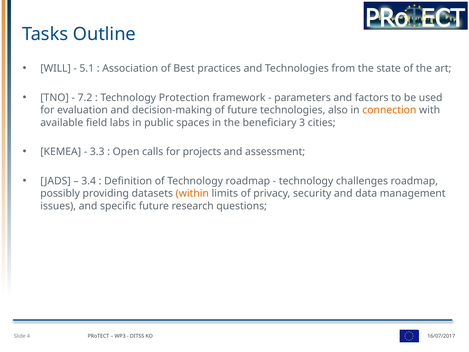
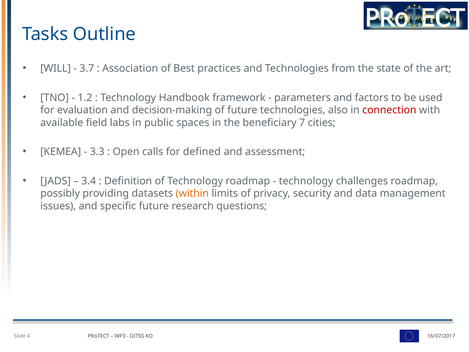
5.1: 5.1 -> 3.7
7.2: 7.2 -> 1.2
Protection: Protection -> Handbook
connection colour: orange -> red
3: 3 -> 7
projects: projects -> defined
